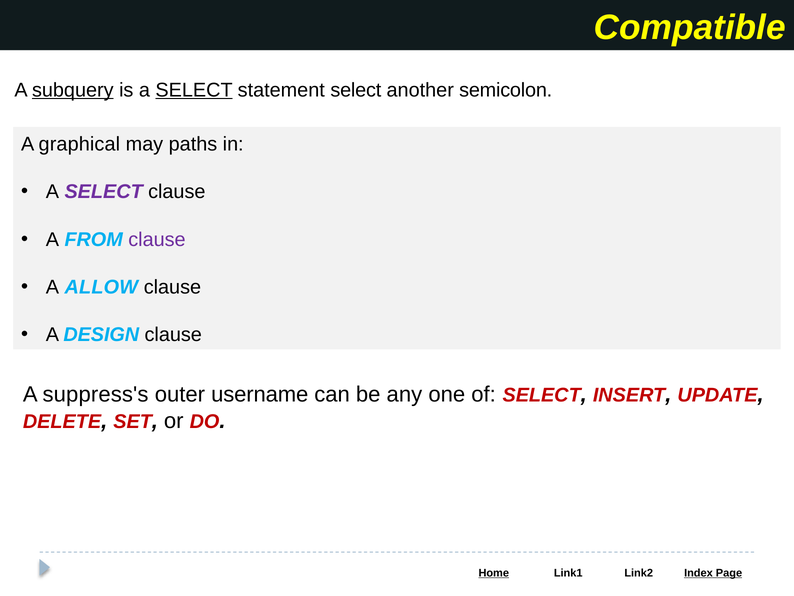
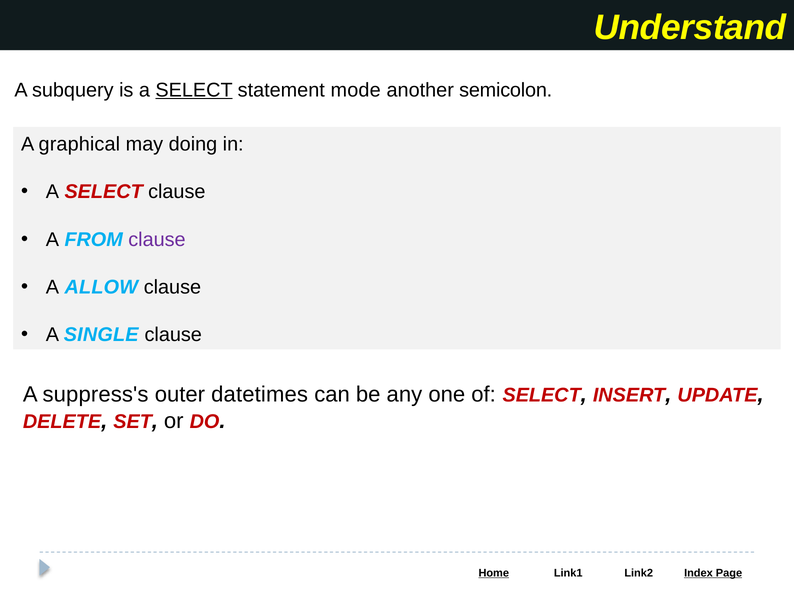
Compatible: Compatible -> Understand
subquery underline: present -> none
statement select: select -> mode
paths: paths -> doing
SELECT at (104, 192) colour: purple -> red
DESIGN: DESIGN -> SINGLE
username: username -> datetimes
